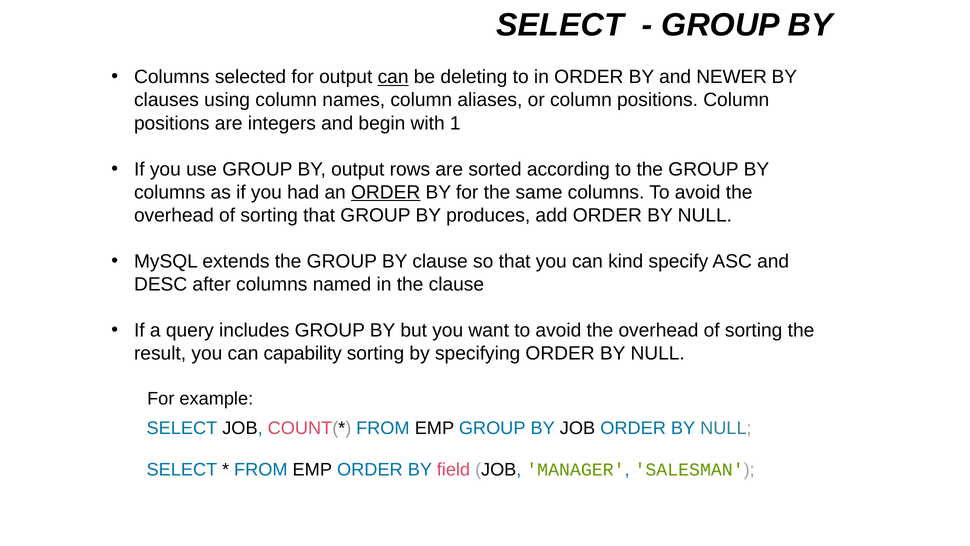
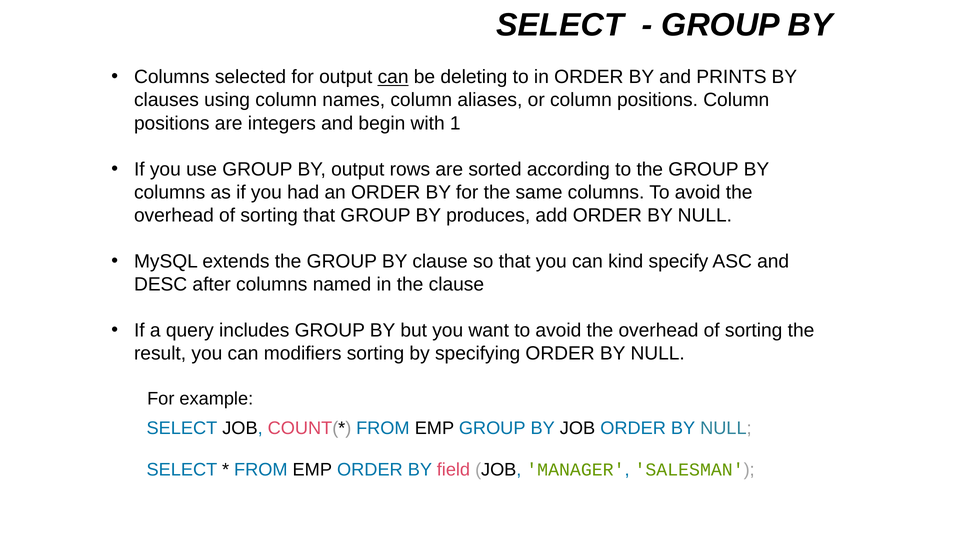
NEWER: NEWER -> PRINTS
ORDER at (386, 192) underline: present -> none
capability: capability -> modifiers
